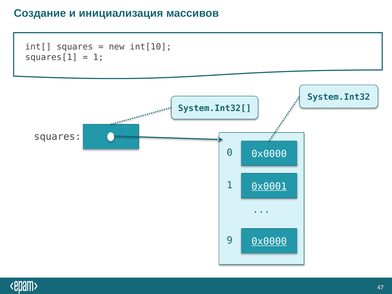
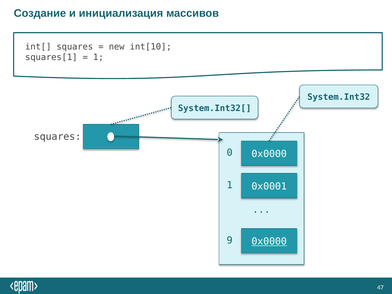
0x0001 underline: present -> none
